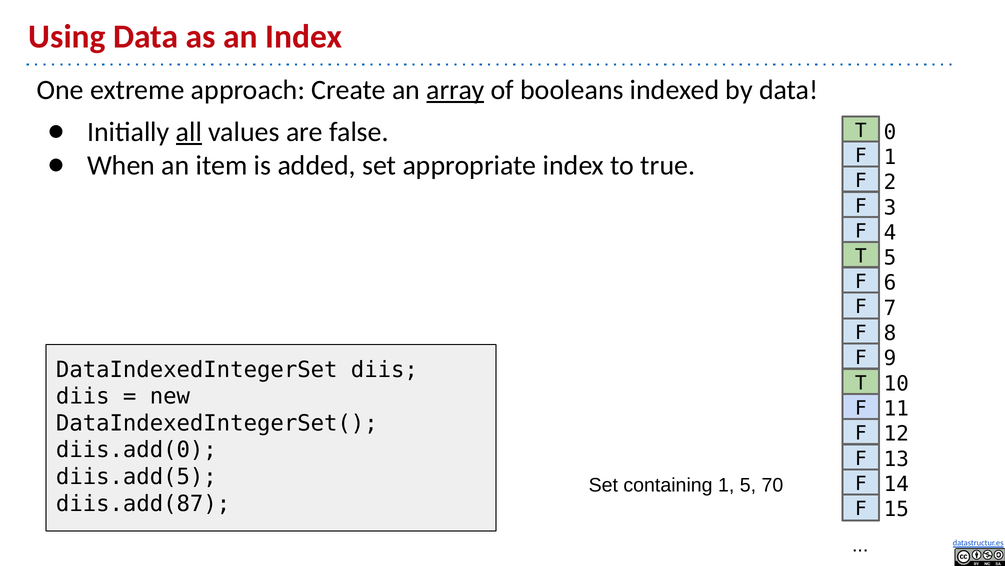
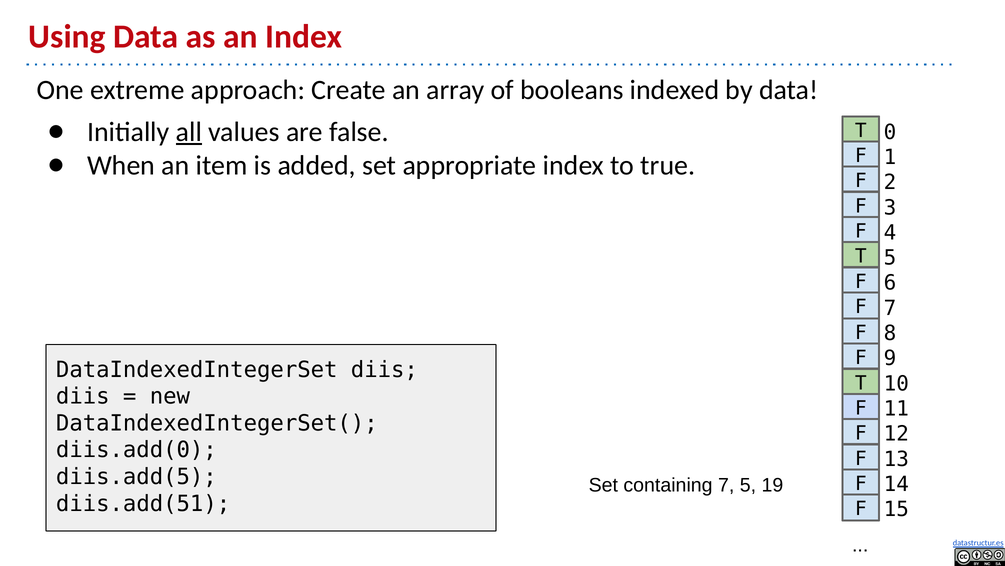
array underline: present -> none
containing 1: 1 -> 7
70: 70 -> 19
diis.add(87: diis.add(87 -> diis.add(51
